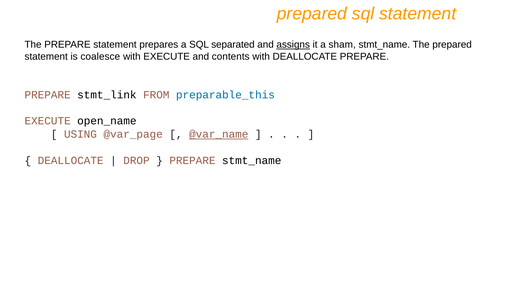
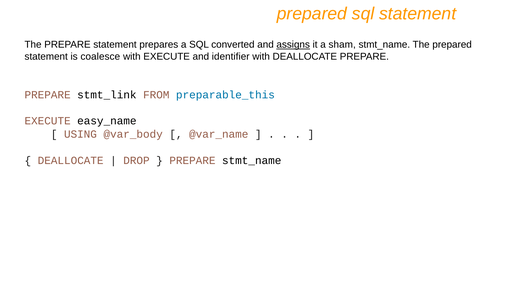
separated: separated -> converted
contents: contents -> identifier
open_name: open_name -> easy_name
@var_page: @var_page -> @var_body
@var_name underline: present -> none
